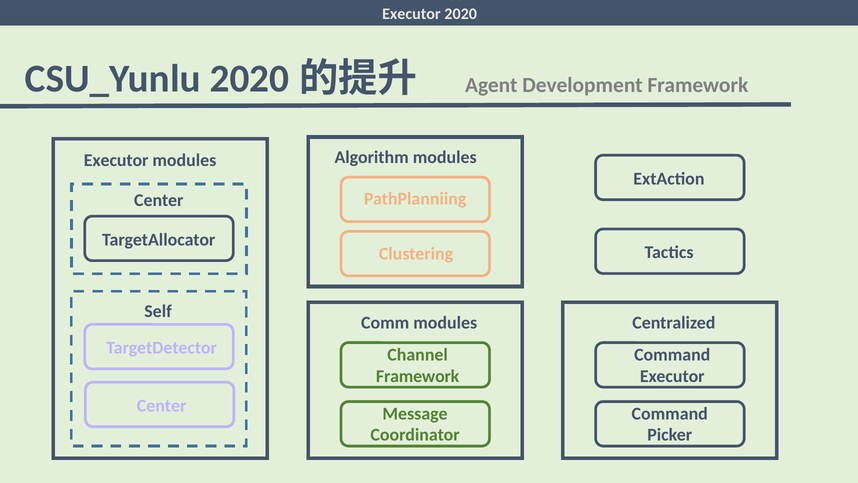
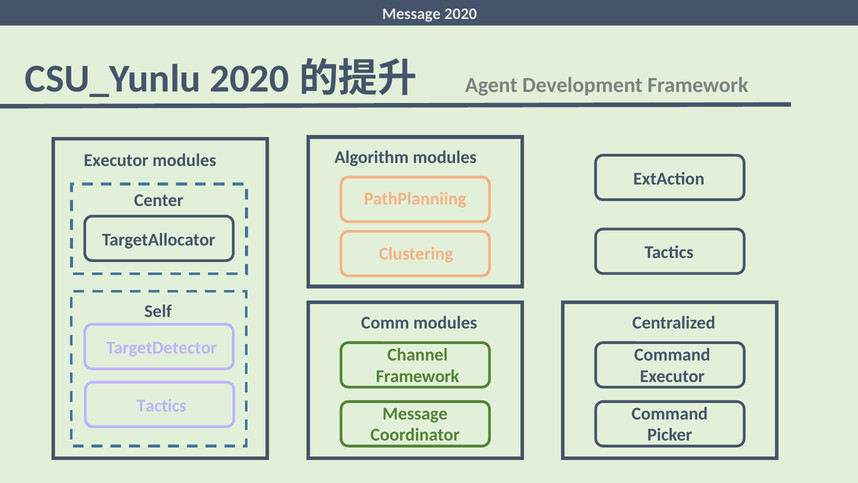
Executor at (411, 14): Executor -> Message
Center at (162, 405): Center -> Tactics
